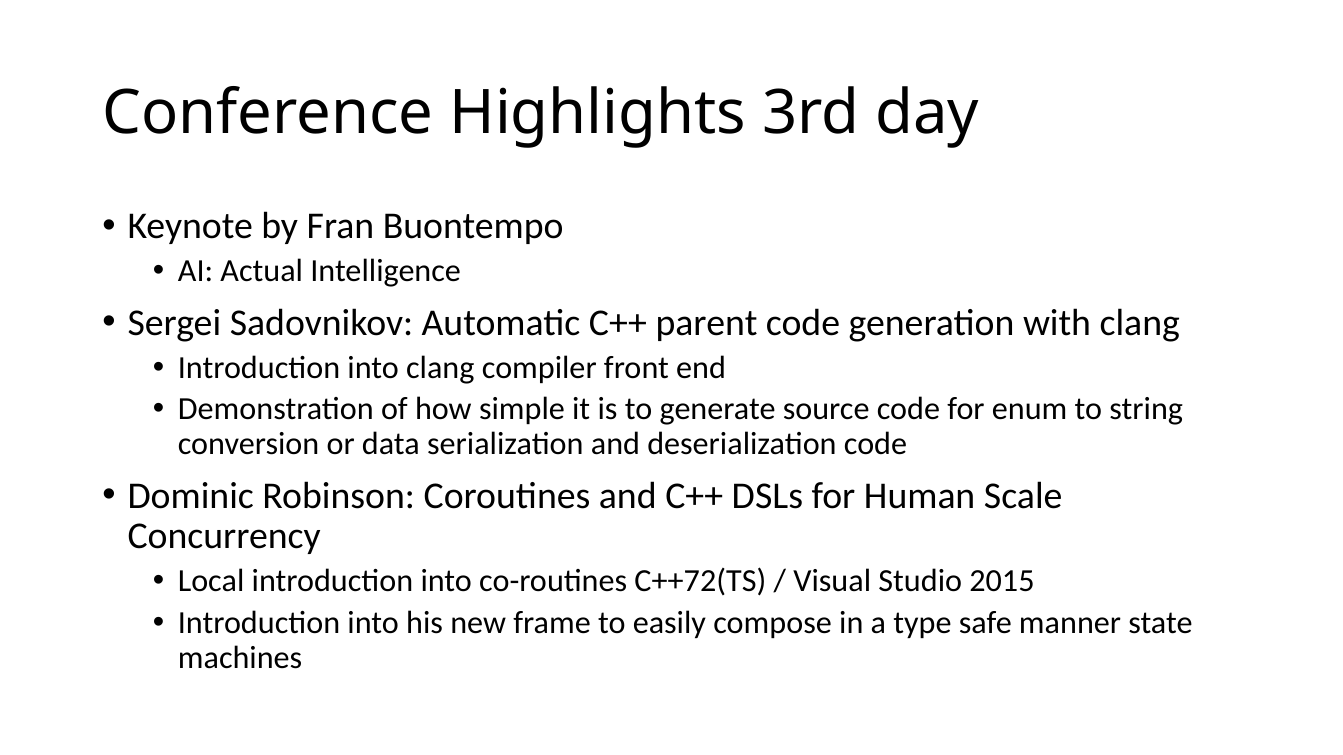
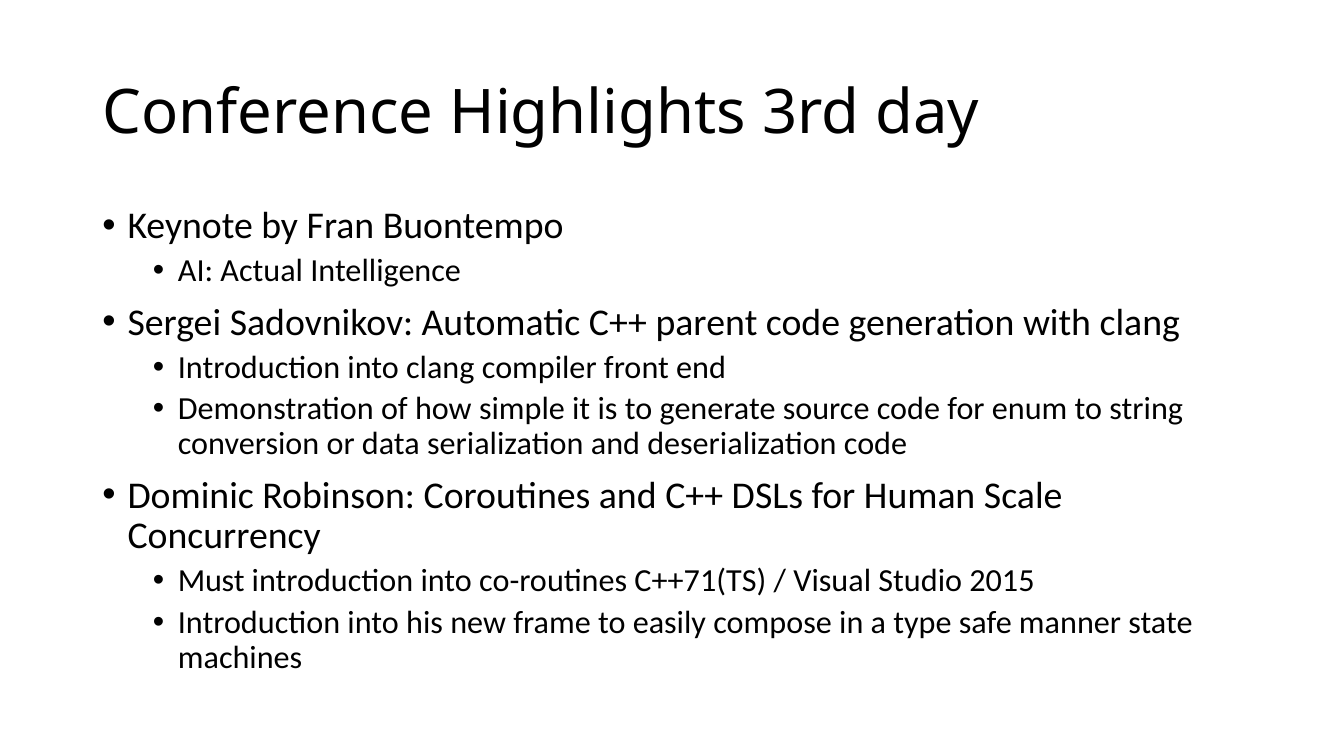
Local: Local -> Must
C++72(TS: C++72(TS -> C++71(TS
